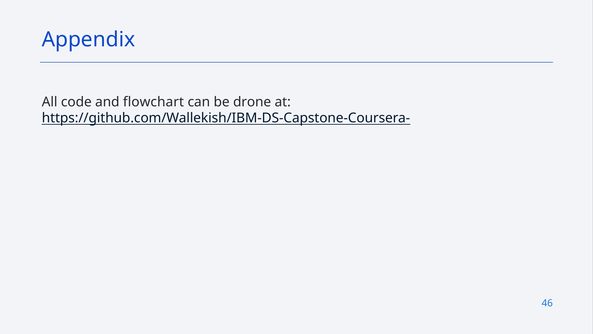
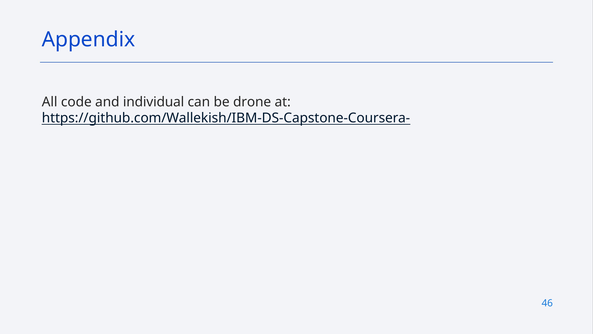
flowchart: flowchart -> individual
